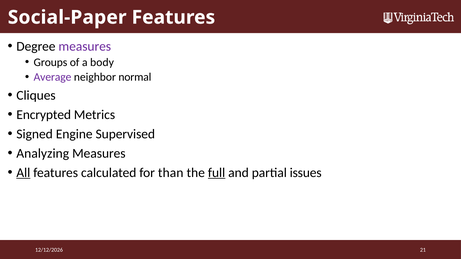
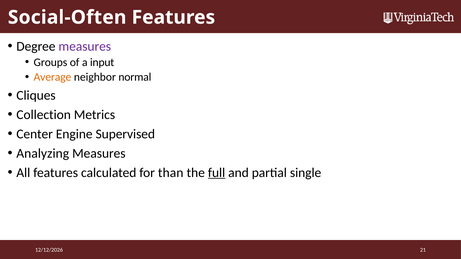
Social-Paper: Social-Paper -> Social-Often
body: body -> input
Average colour: purple -> orange
Encrypted: Encrypted -> Collection
Signed: Signed -> Center
All underline: present -> none
issues: issues -> single
